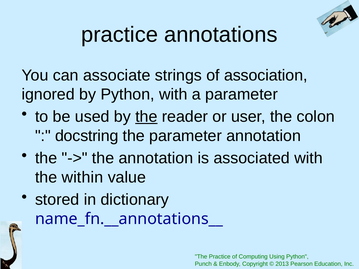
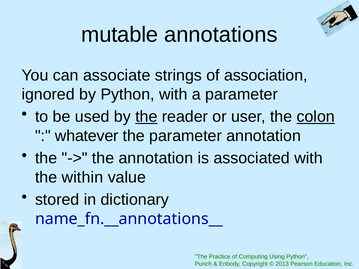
practice at (120, 35): practice -> mutable
colon underline: none -> present
docstring: docstring -> whatever
